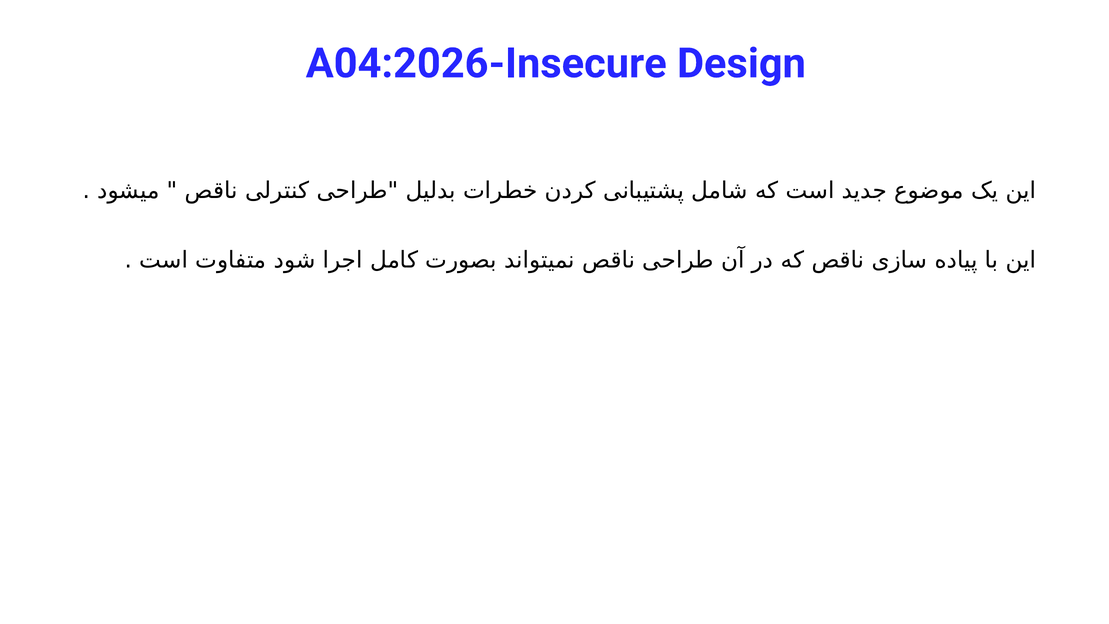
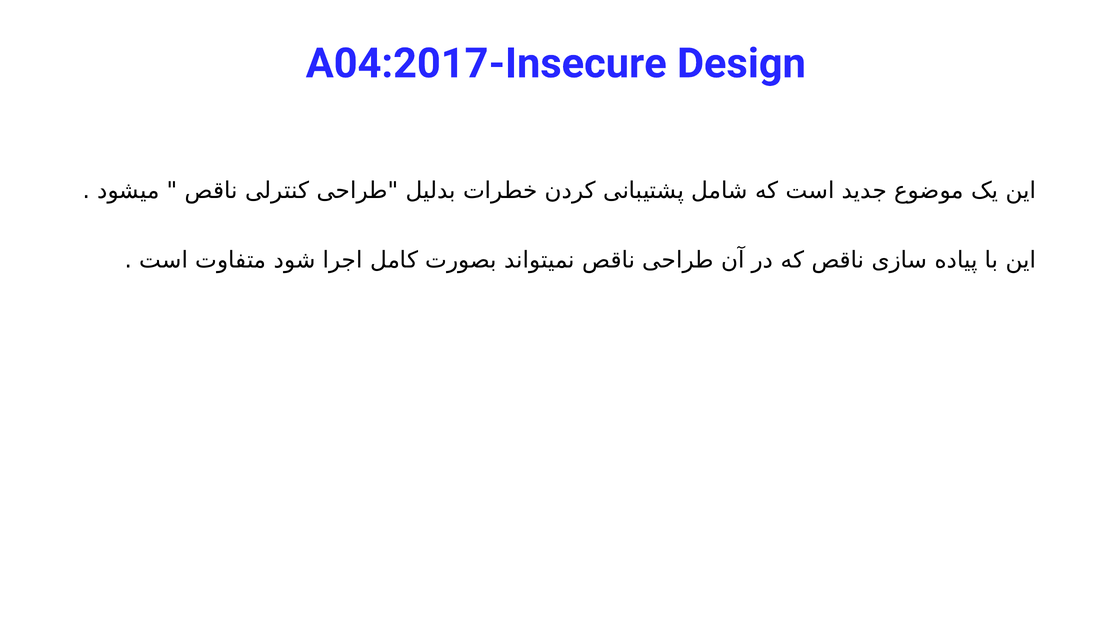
A04:2026-Insecure: A04:2026-Insecure -> A04:2017-Insecure
